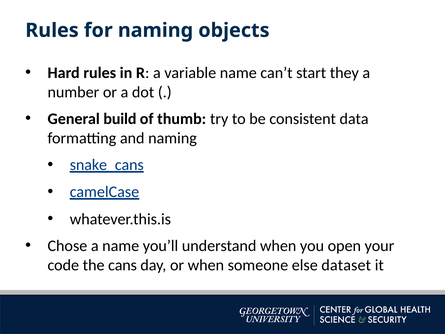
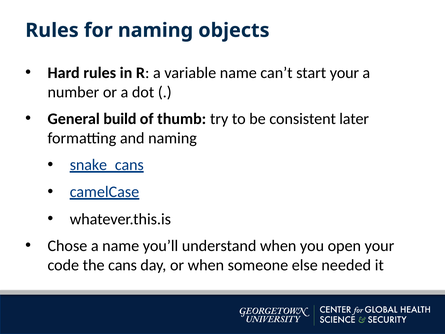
start they: they -> your
data: data -> later
dataset: dataset -> needed
